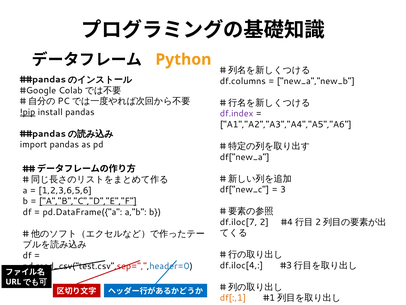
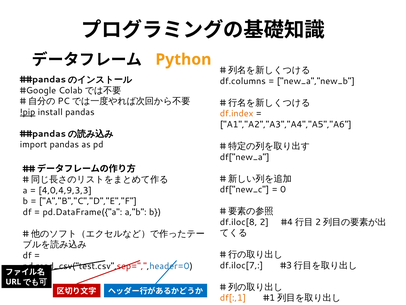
df.index colour: purple -> orange
3: 3 -> 0
1,2,3,6,5,6: 1,2,3,6,5,6 -> 4,0,4,9,3,3
A","B","C","D","E","F underline: present -> none
df.iloc[7: df.iloc[7 -> df.iloc[8
df.iloc[4: df.iloc[4 -> df.iloc[7
